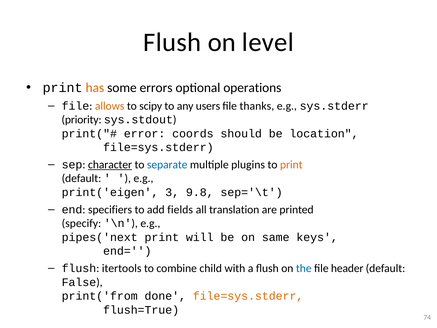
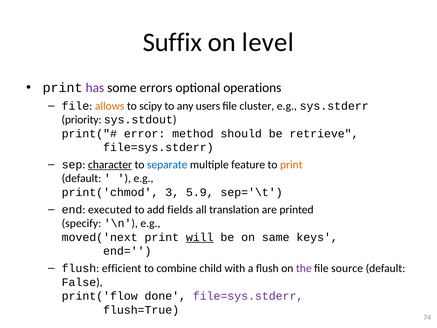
Flush at (172, 42): Flush -> Suffix
has colour: orange -> purple
thanks: thanks -> cluster
coords: coords -> method
location: location -> retrieve
plugins: plugins -> feature
print('eigen: print('eigen -> print('chmod
9.8: 9.8 -> 5.9
specifiers: specifiers -> executed
pipes('next: pipes('next -> moved('next
will underline: none -> present
itertools: itertools -> efficient
the colour: blue -> purple
header: header -> source
print('from: print('from -> print('flow
file=sys.stderr at (248, 296) colour: orange -> purple
